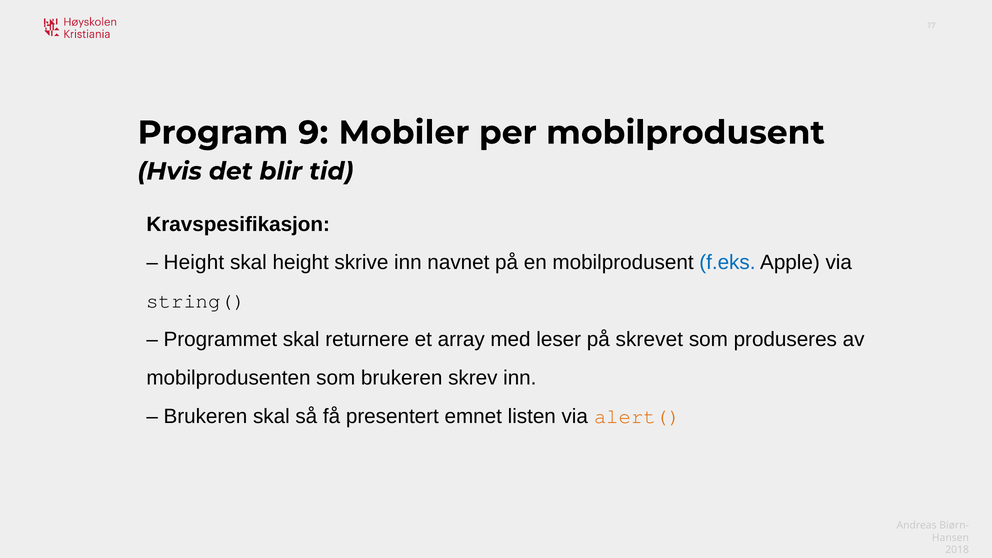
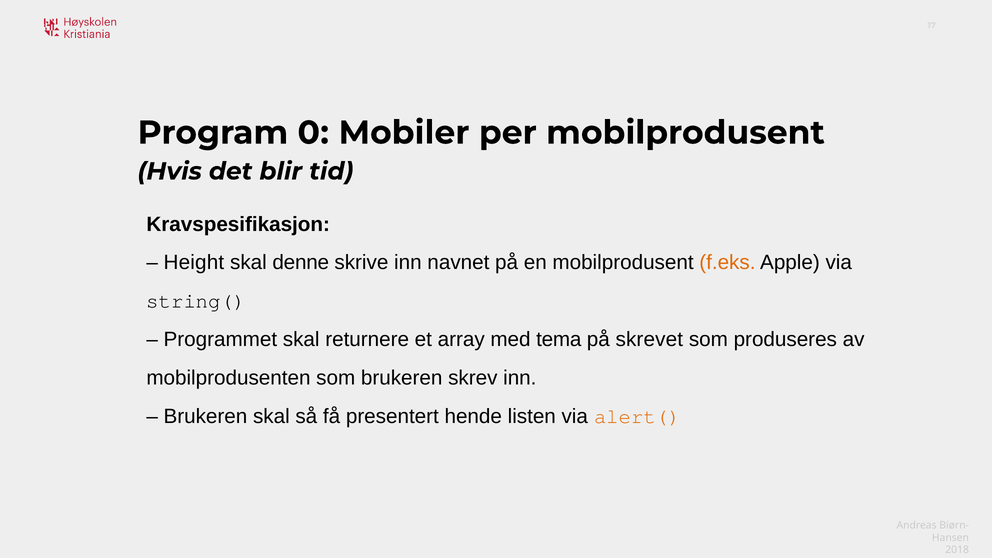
9: 9 -> 0
skal height: height -> denne
f.eks colour: blue -> orange
leser: leser -> tema
emnet: emnet -> hende
